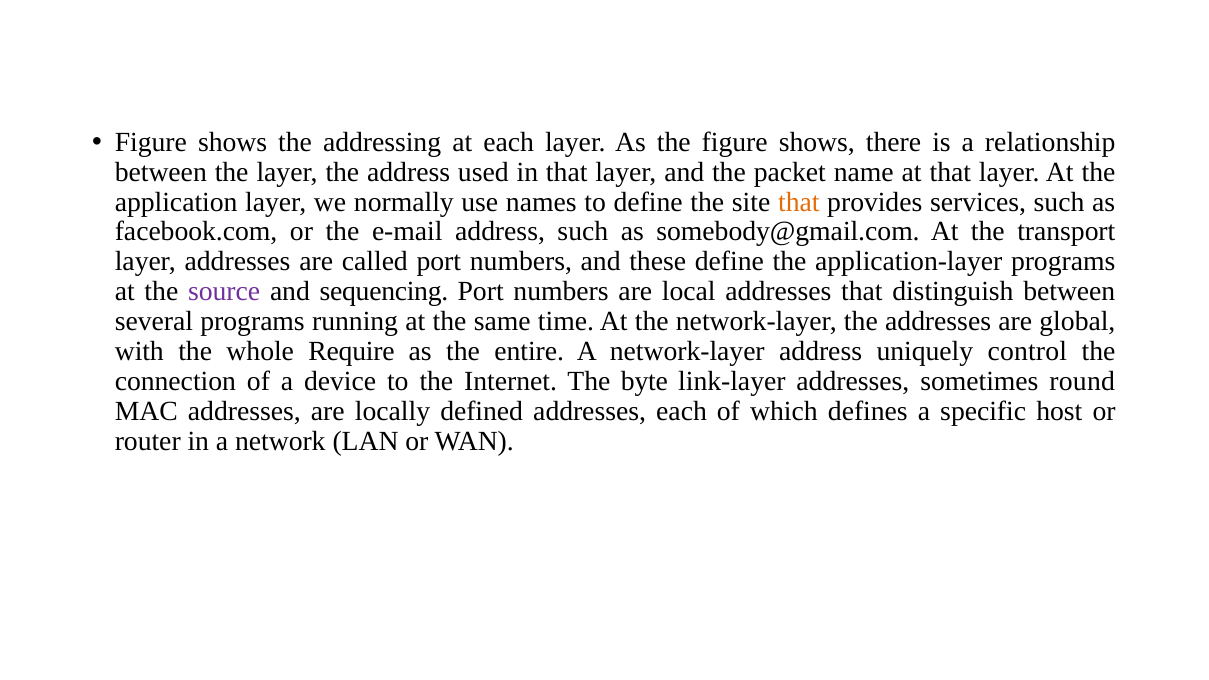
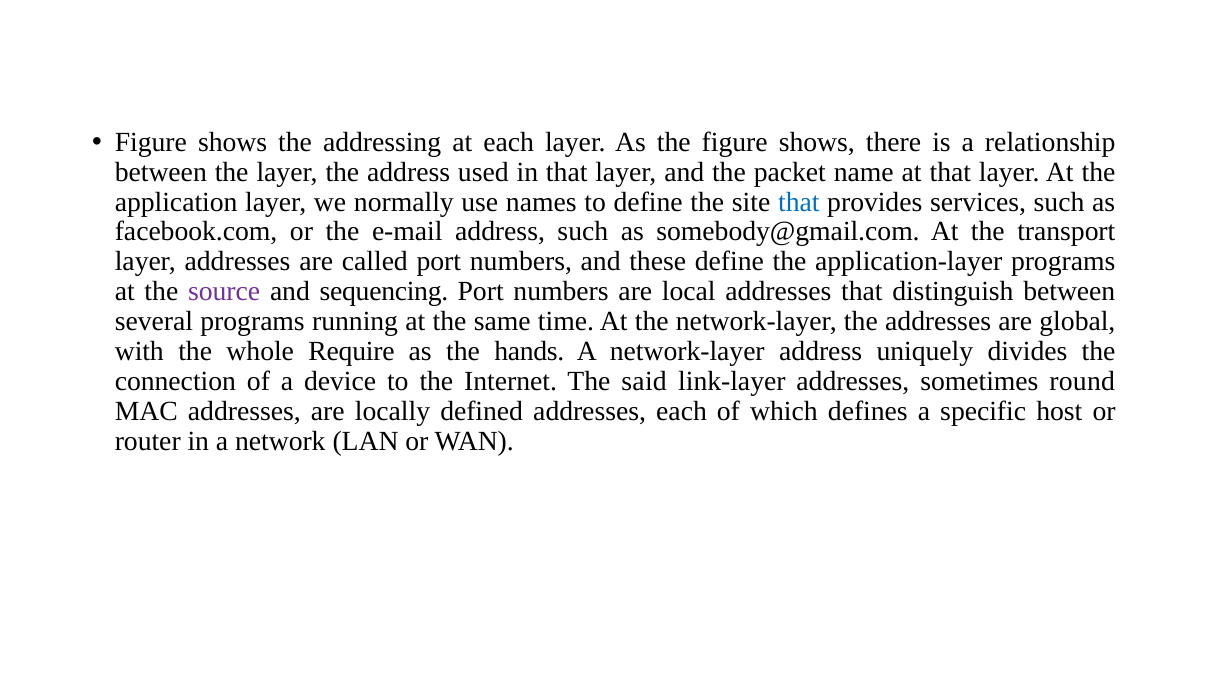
that at (799, 202) colour: orange -> blue
entire: entire -> hands
control: control -> divides
byte: byte -> said
